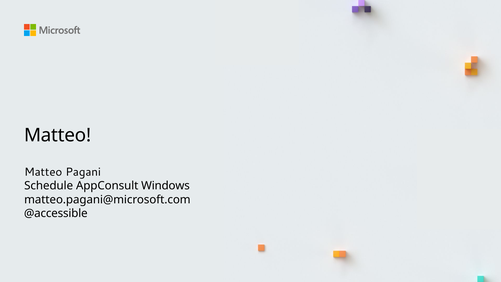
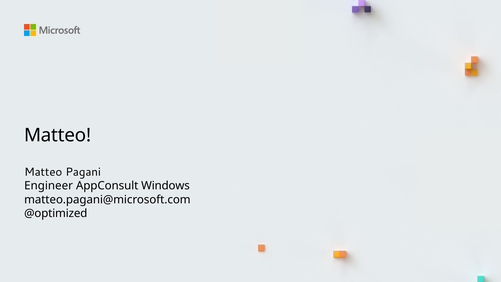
Schedule: Schedule -> Engineer
@accessible: @accessible -> @optimized
